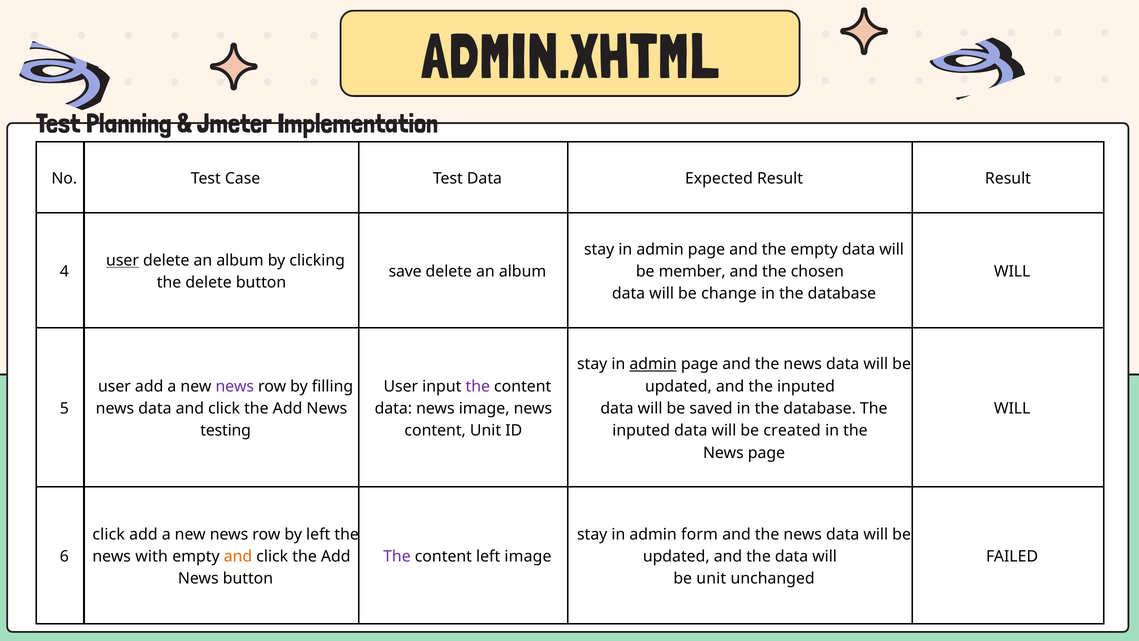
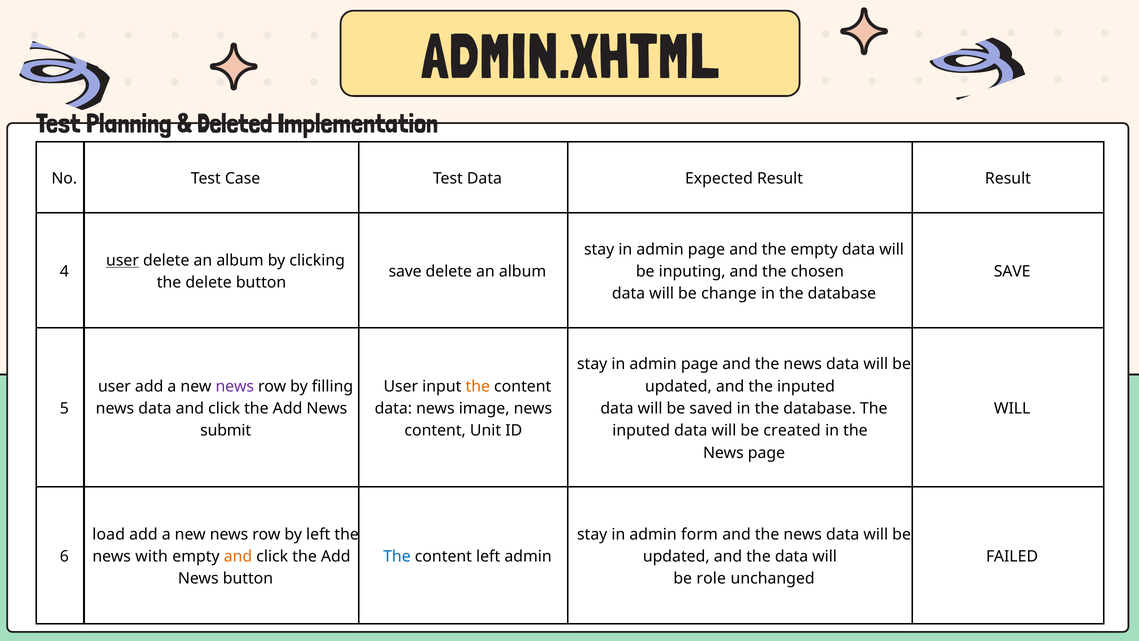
Jmeter: Jmeter -> Deleted
member: member -> inputing
WILL at (1012, 271): WILL -> SAVE
admin at (653, 364) underline: present -> none
the at (478, 386) colour: purple -> orange
testing: testing -> submit
click at (109, 534): click -> load
The at (397, 556) colour: purple -> blue
left image: image -> admin
be unit: unit -> role
